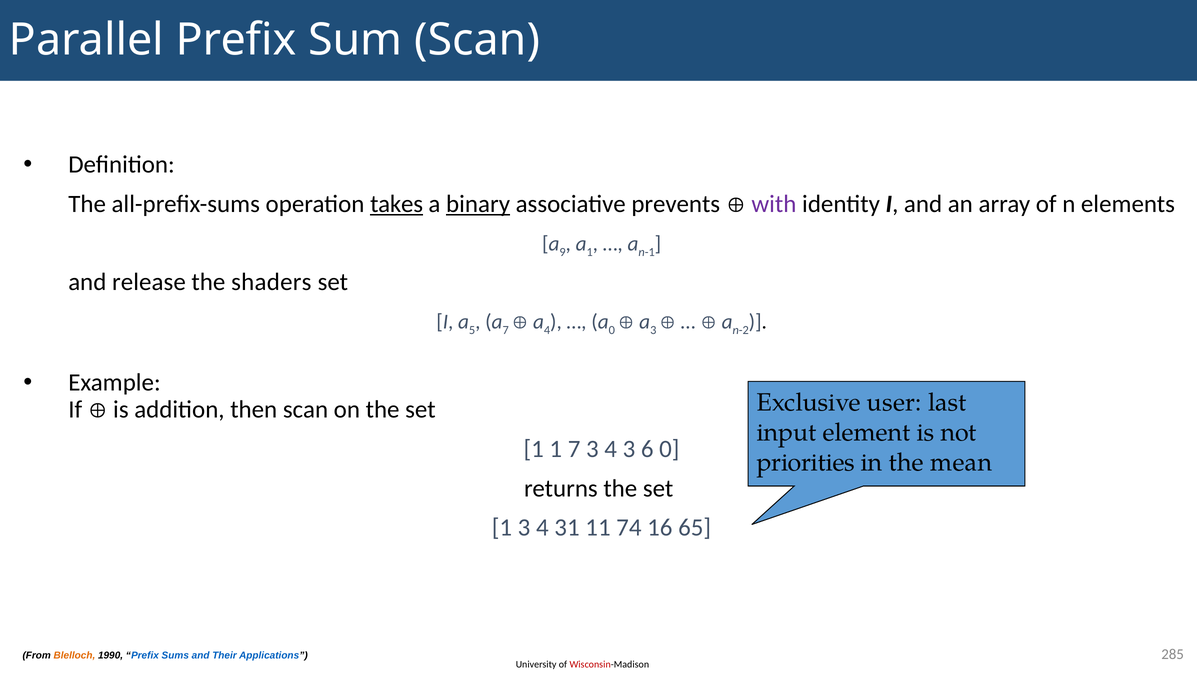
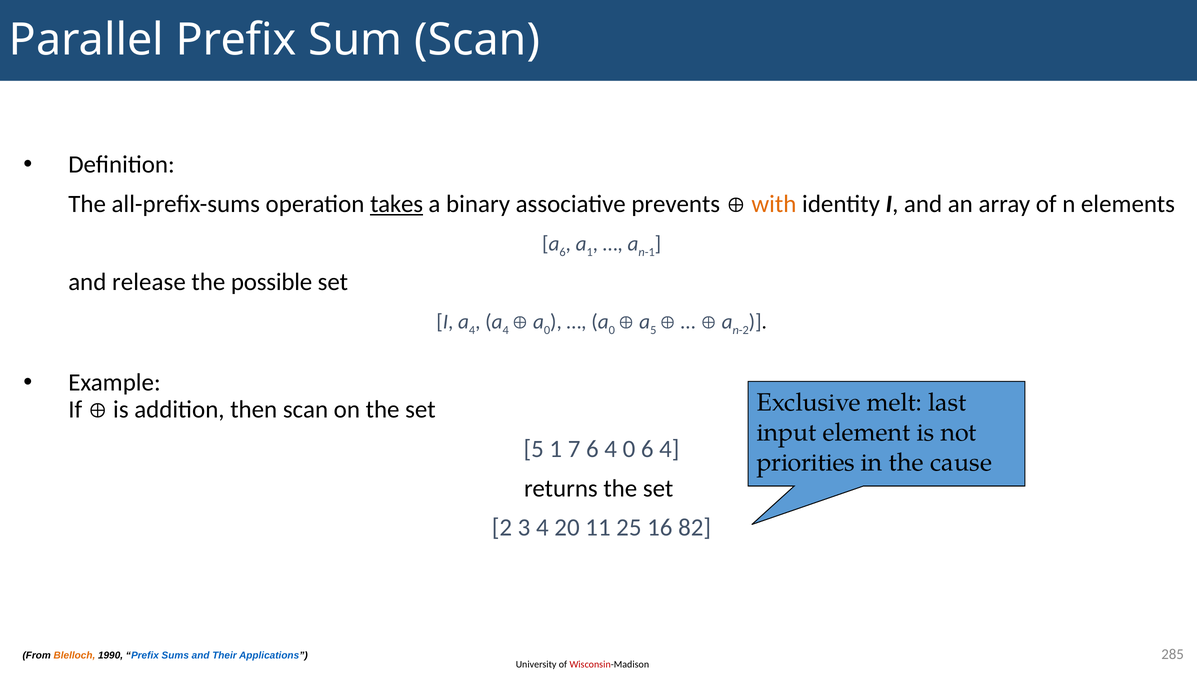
binary underline: present -> none
with colour: purple -> orange
a 9: 9 -> 6
shaders: shaders -> possible
I a 5: 5 -> 4
7 at (506, 330): 7 -> 4
4 at (547, 330): 4 -> 0
a 3: 3 -> 5
user: user -> melt
1 at (534, 449): 1 -> 5
7 3: 3 -> 6
4 3: 3 -> 0
0 at (669, 449): 0 -> 4
mean: mean -> cause
1 at (502, 528): 1 -> 2
31: 31 -> 20
74: 74 -> 25
65: 65 -> 82
